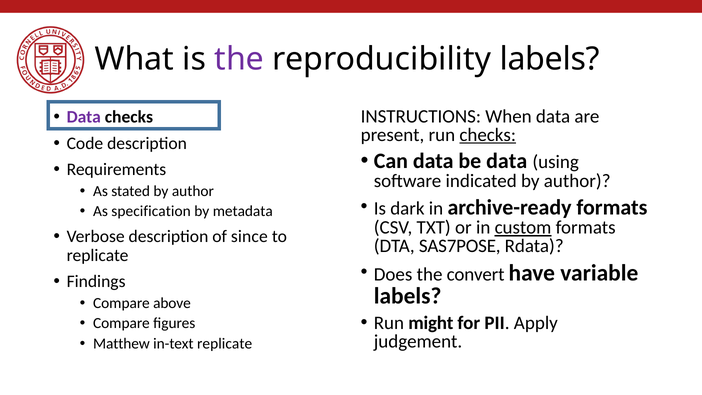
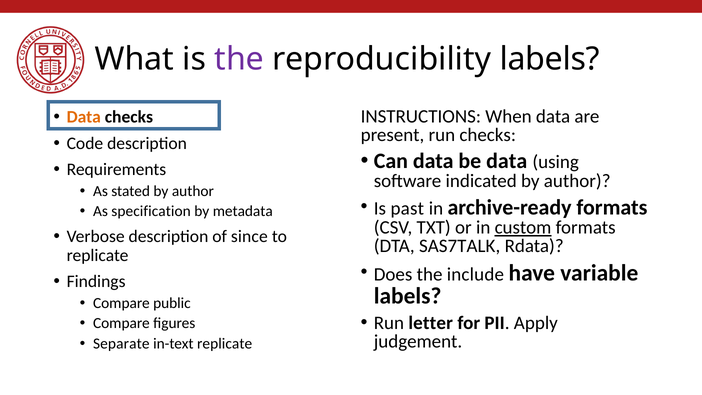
Data at (84, 117) colour: purple -> orange
checks at (488, 135) underline: present -> none
dark: dark -> past
SAS7POSE: SAS7POSE -> SAS7TALK
convert: convert -> include
above: above -> public
might: might -> letter
Matthew: Matthew -> Separate
